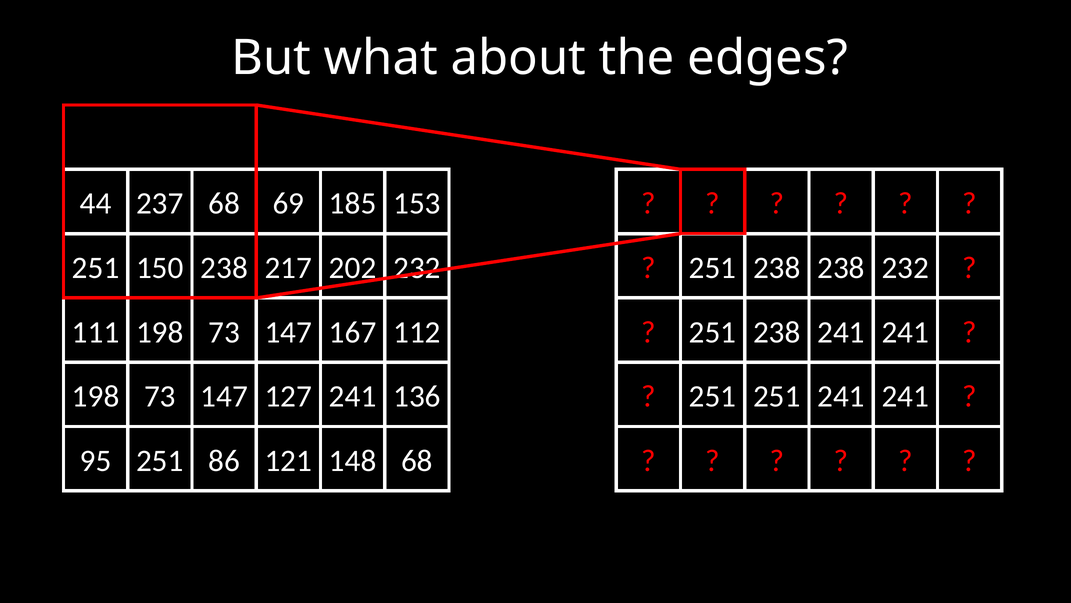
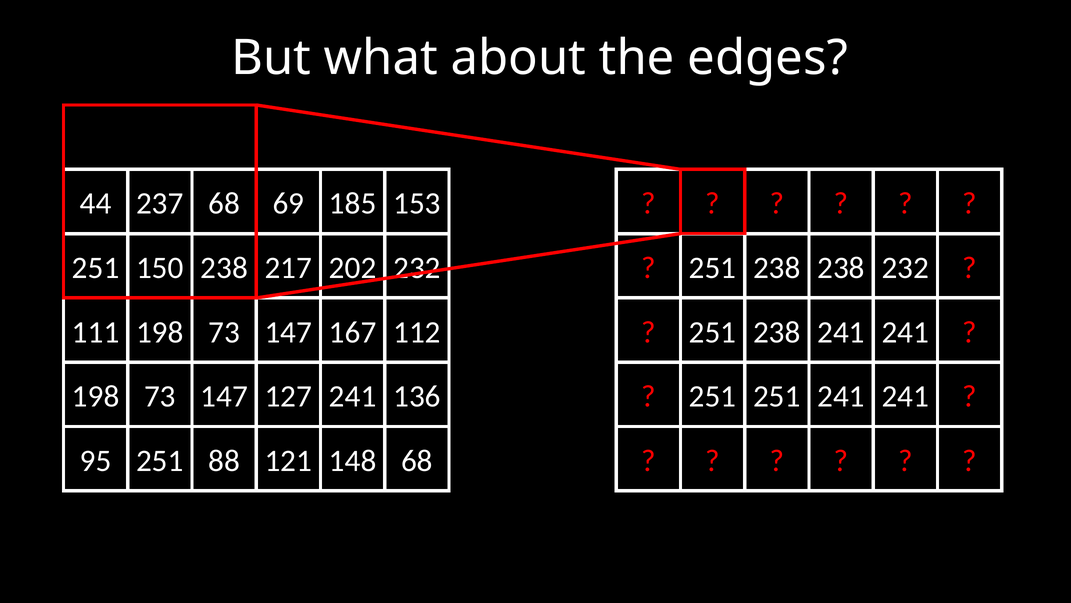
86: 86 -> 88
